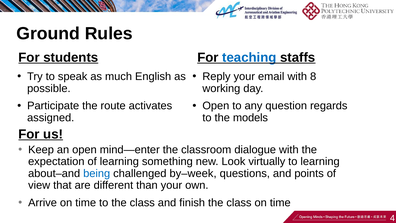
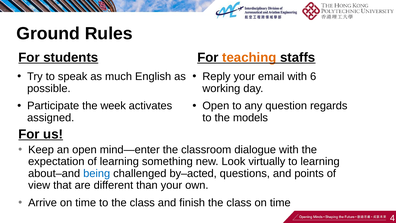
teaching colour: blue -> orange
8: 8 -> 6
route: route -> week
by–week: by–week -> by–acted
